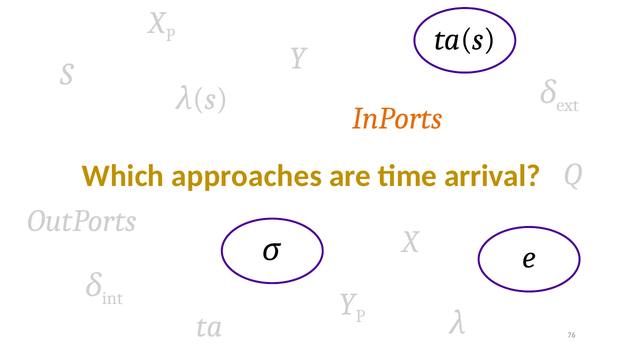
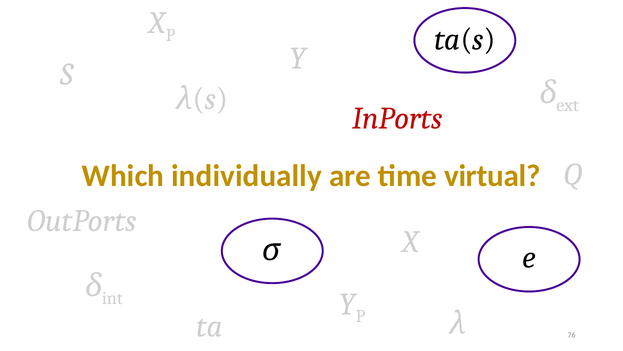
InPorts colour: orange -> red
approaches: approaches -> individually
arrival: arrival -> virtual
